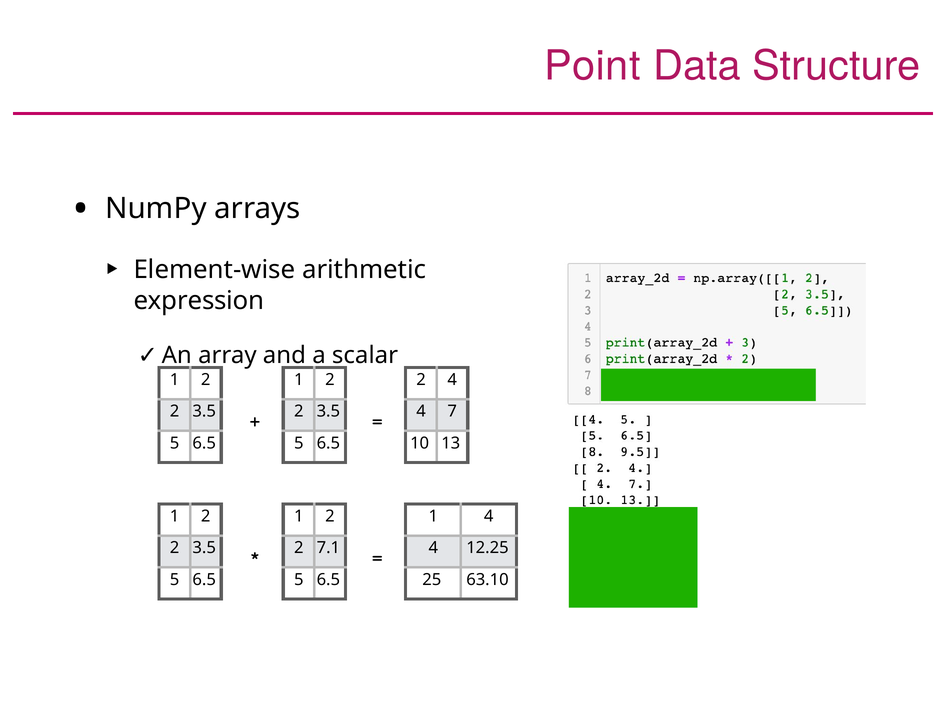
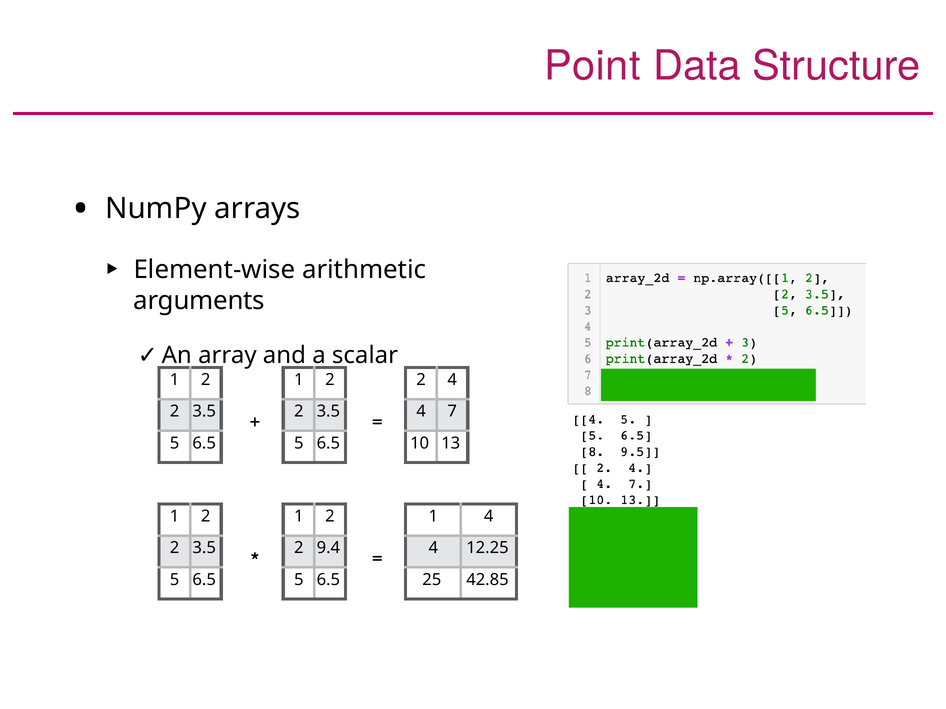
expression: expression -> arguments
7.1: 7.1 -> 9.4
63.10: 63.10 -> 42.85
